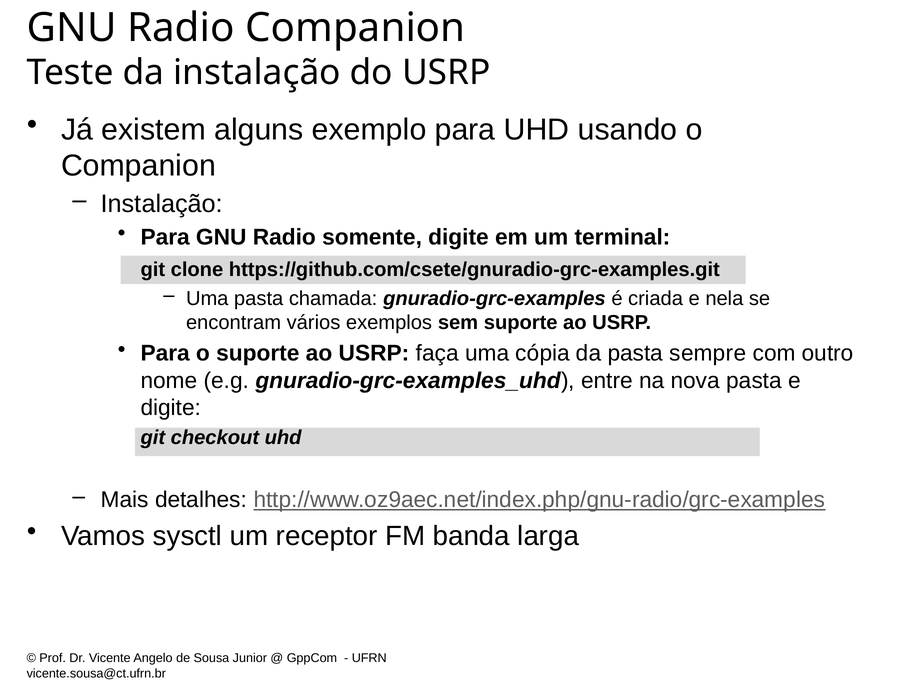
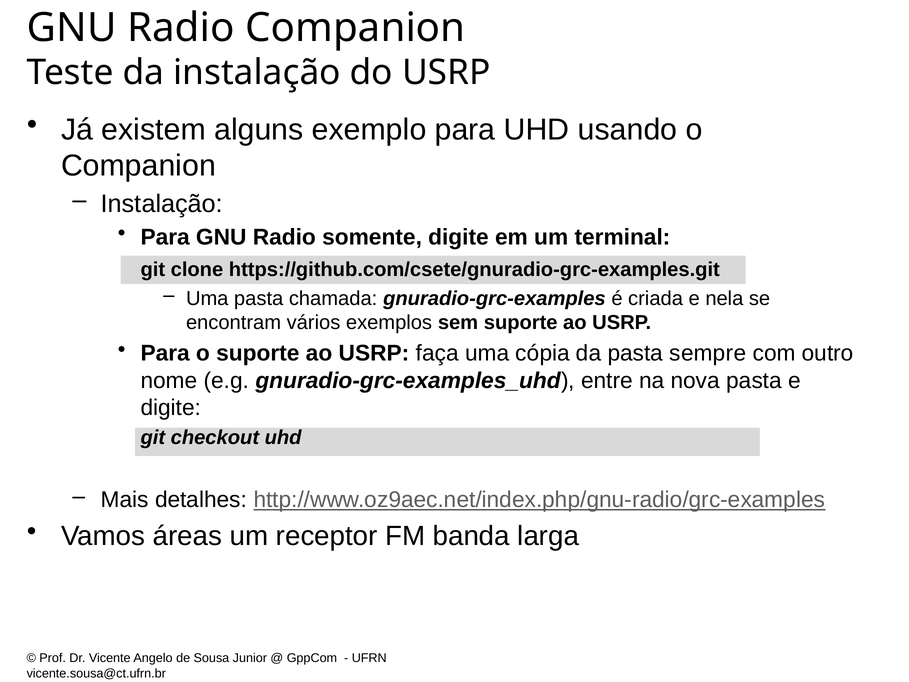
sysctl: sysctl -> áreas
